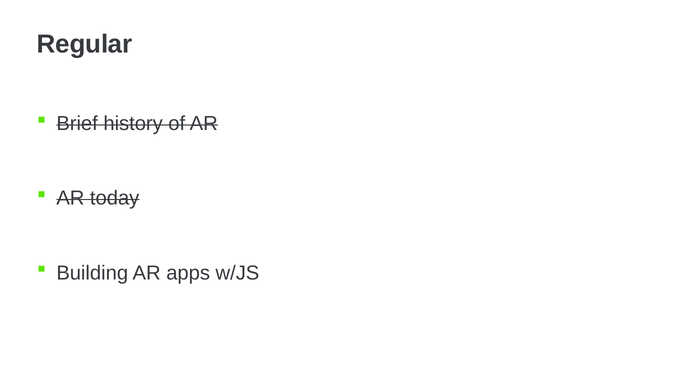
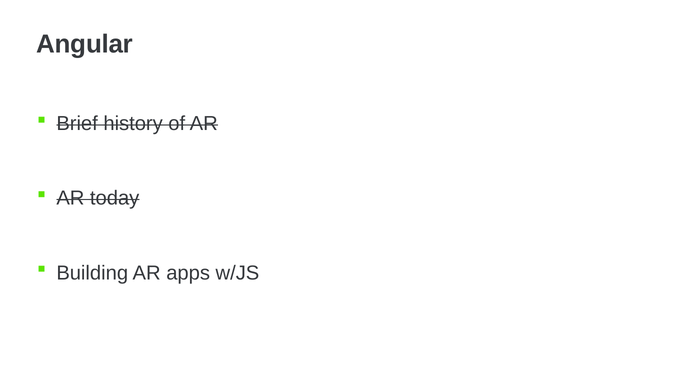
Regular: Regular -> Angular
